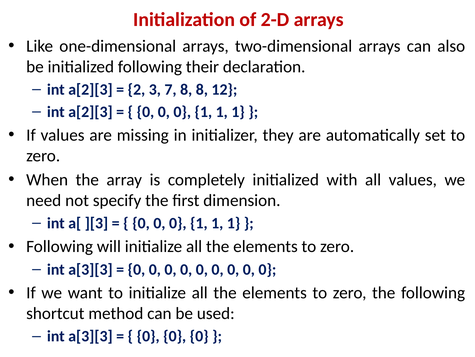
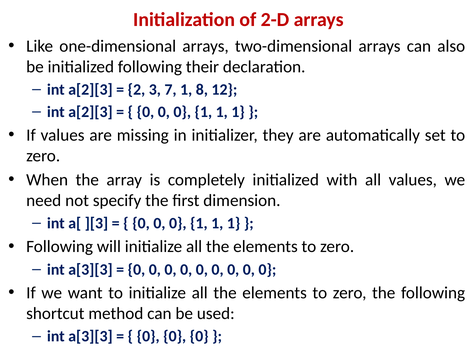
7 8: 8 -> 1
